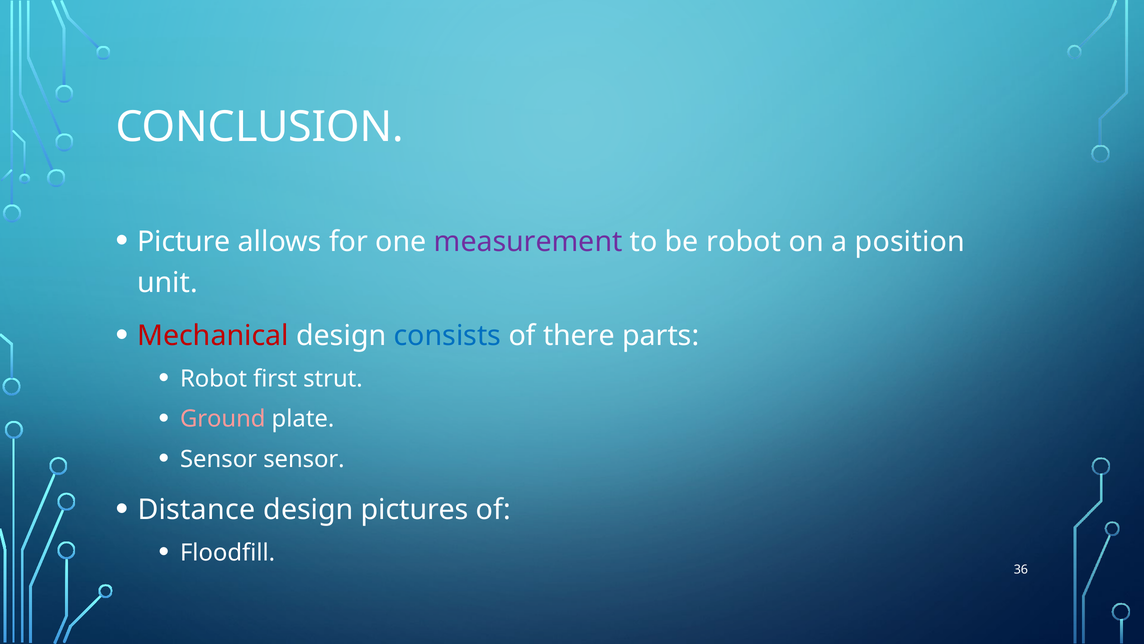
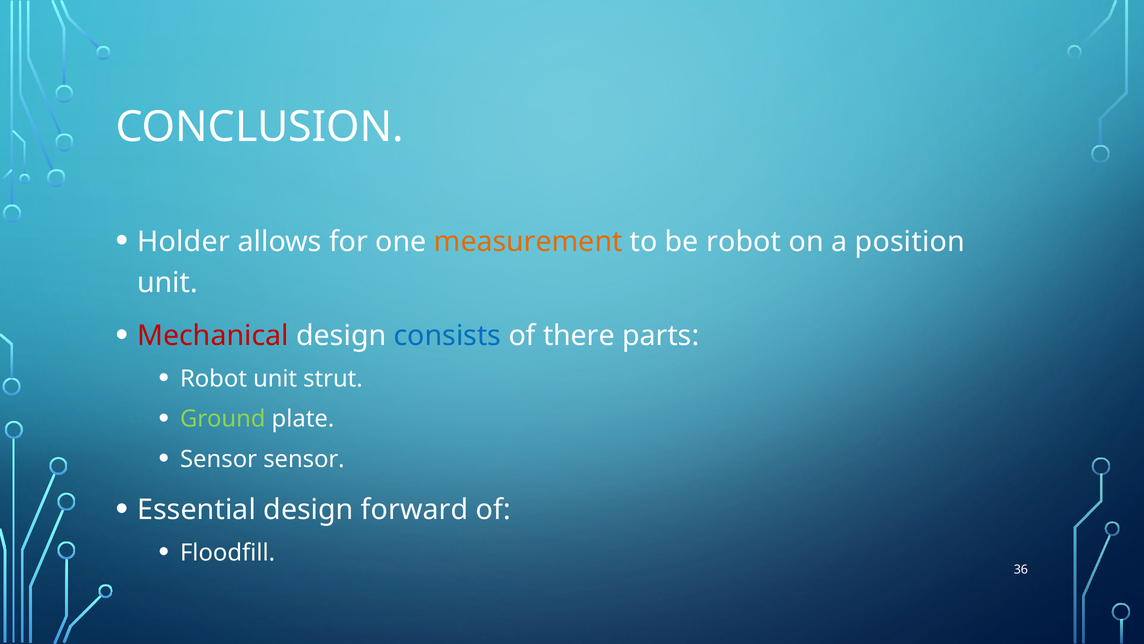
Picture: Picture -> Holder
measurement colour: purple -> orange
Robot first: first -> unit
Ground colour: pink -> light green
Distance: Distance -> Essential
pictures: pictures -> forward
